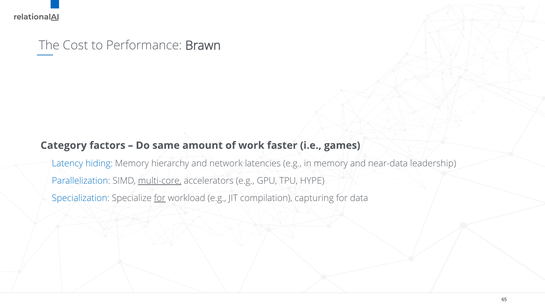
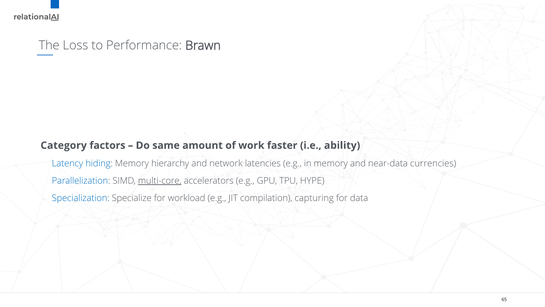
Cost: Cost -> Loss
games: games -> ability
leadership: leadership -> currencies
for at (160, 198) underline: present -> none
